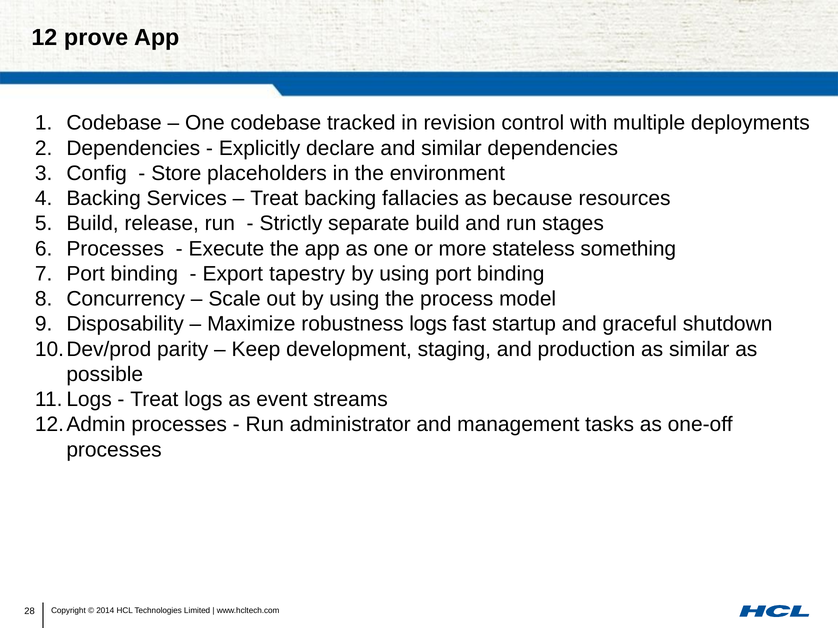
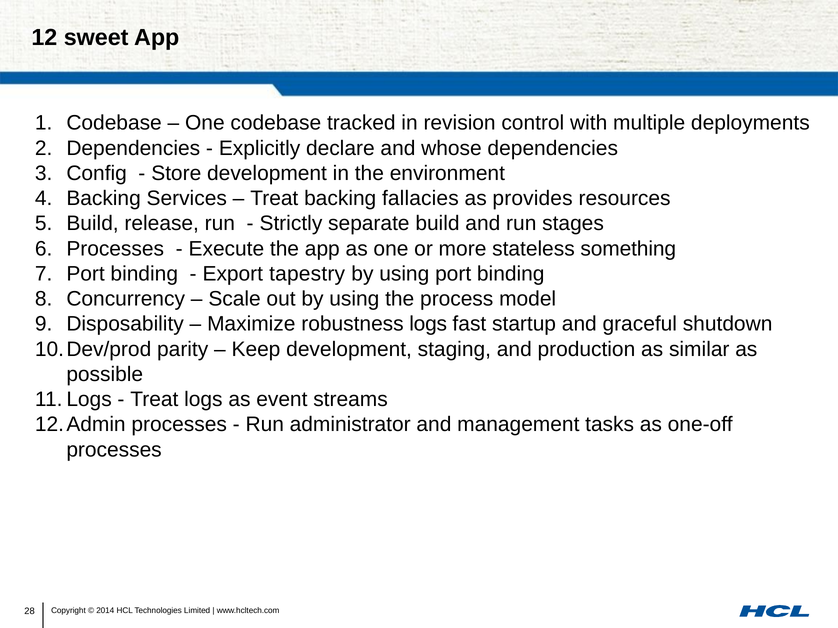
prove: prove -> sweet
and similar: similar -> whose
Store placeholders: placeholders -> development
because: because -> provides
